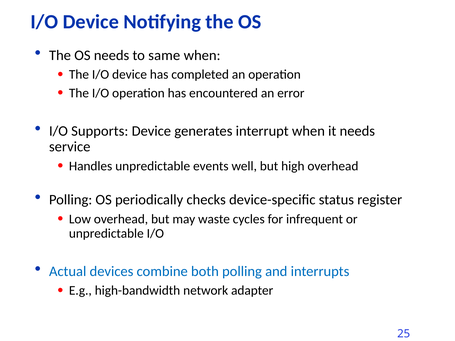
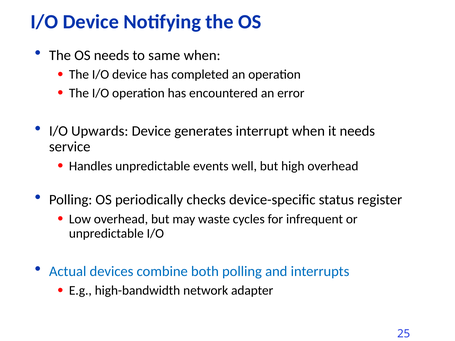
Supports: Supports -> Upwards
